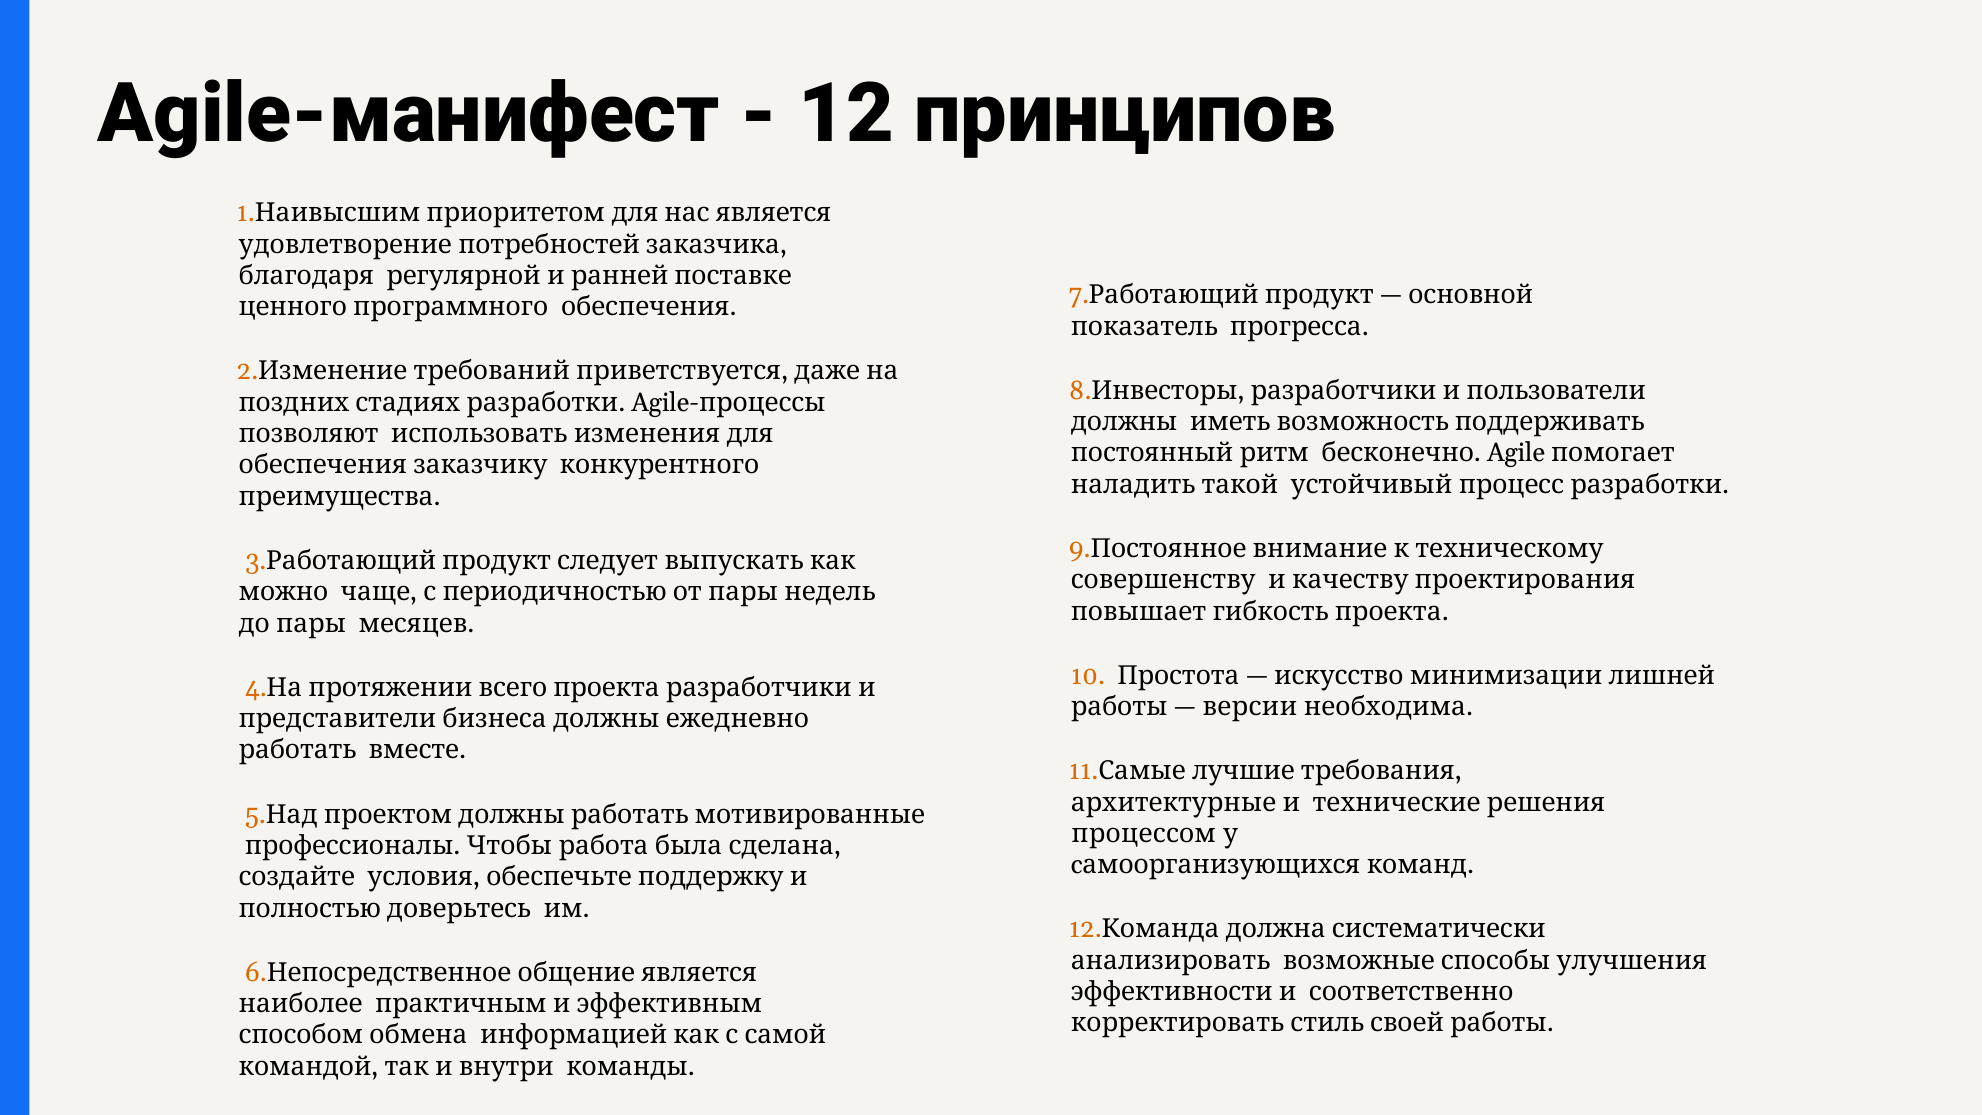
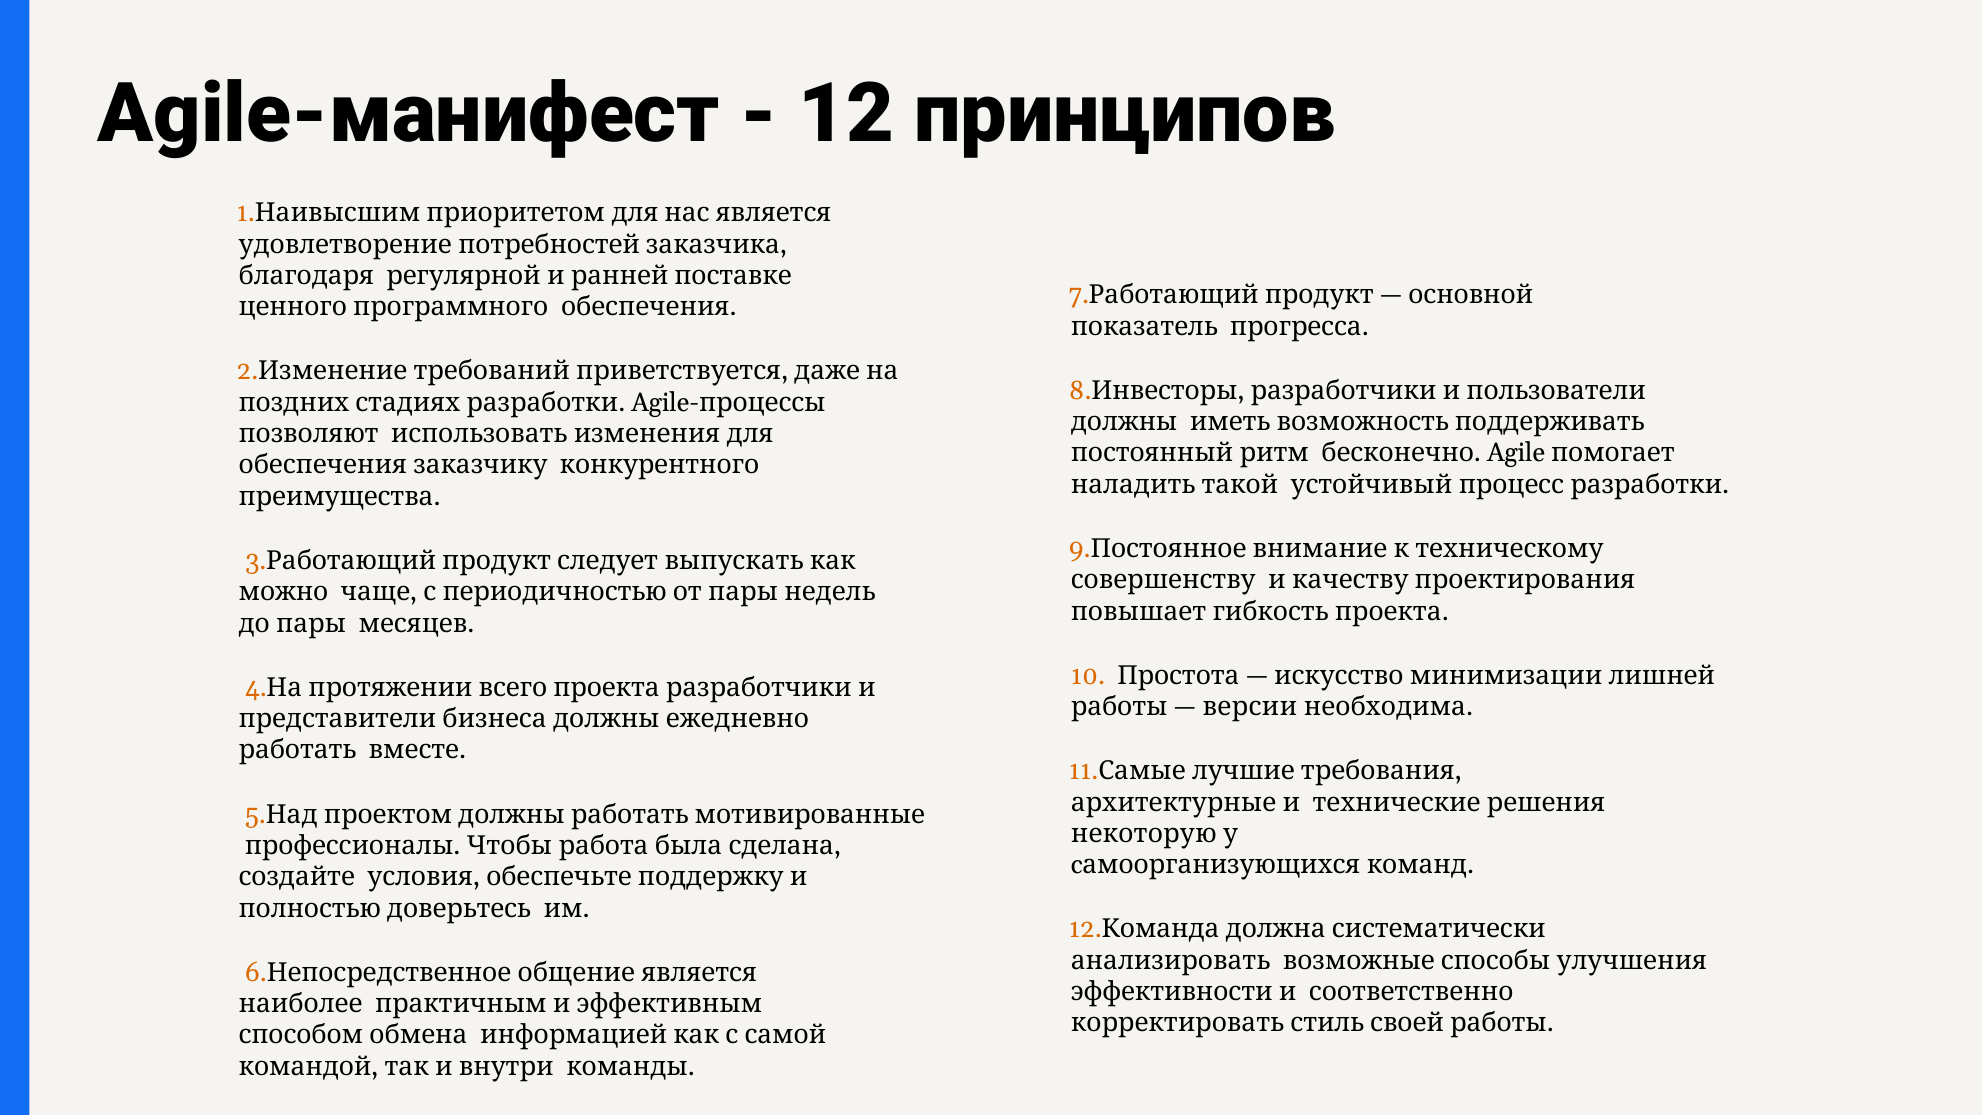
процессом: процессом -> некоторую
